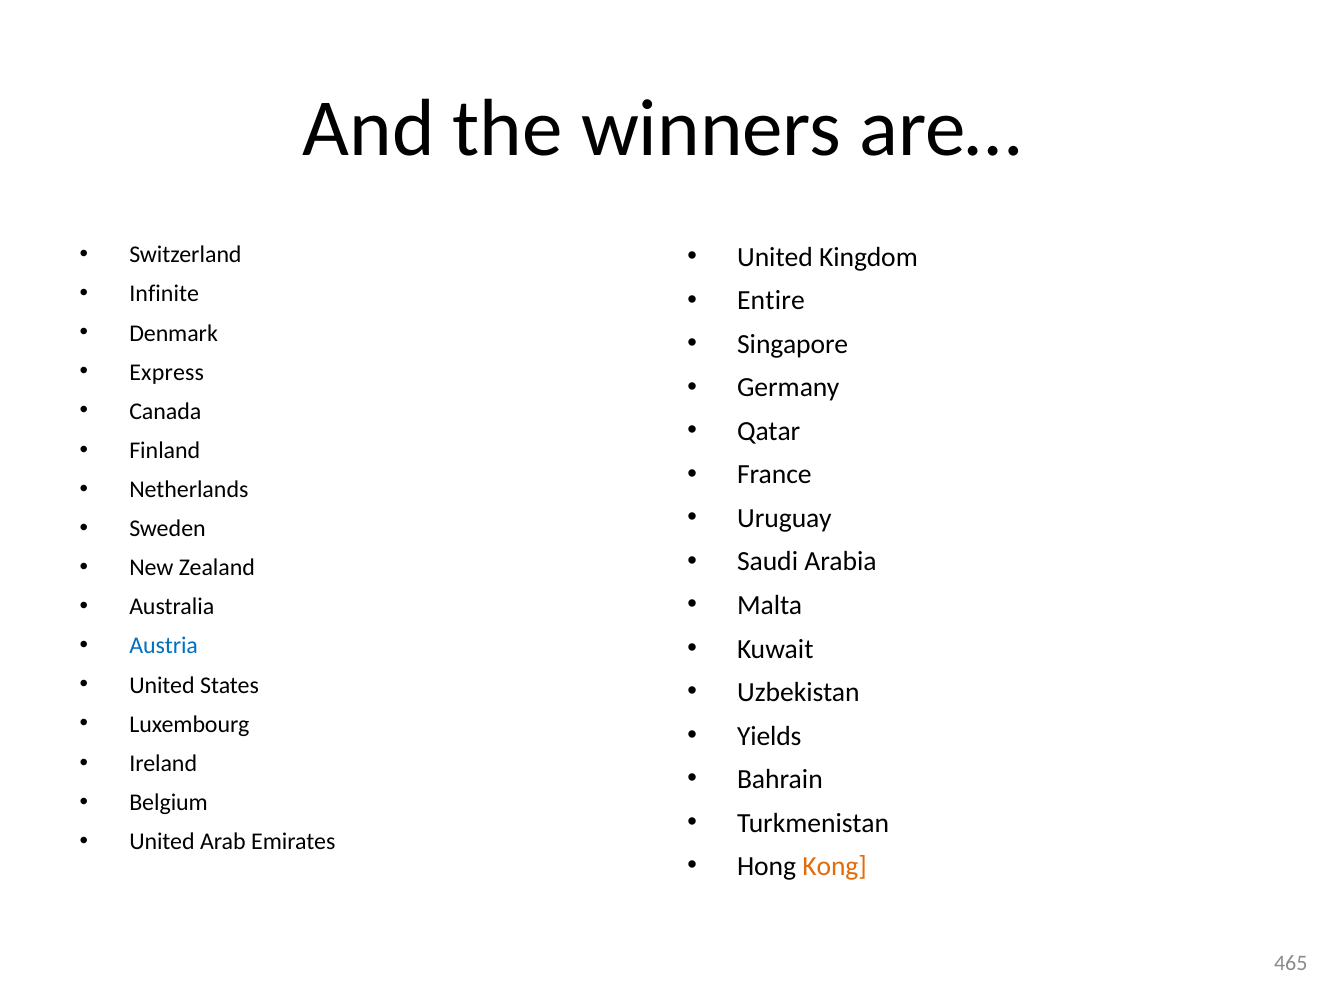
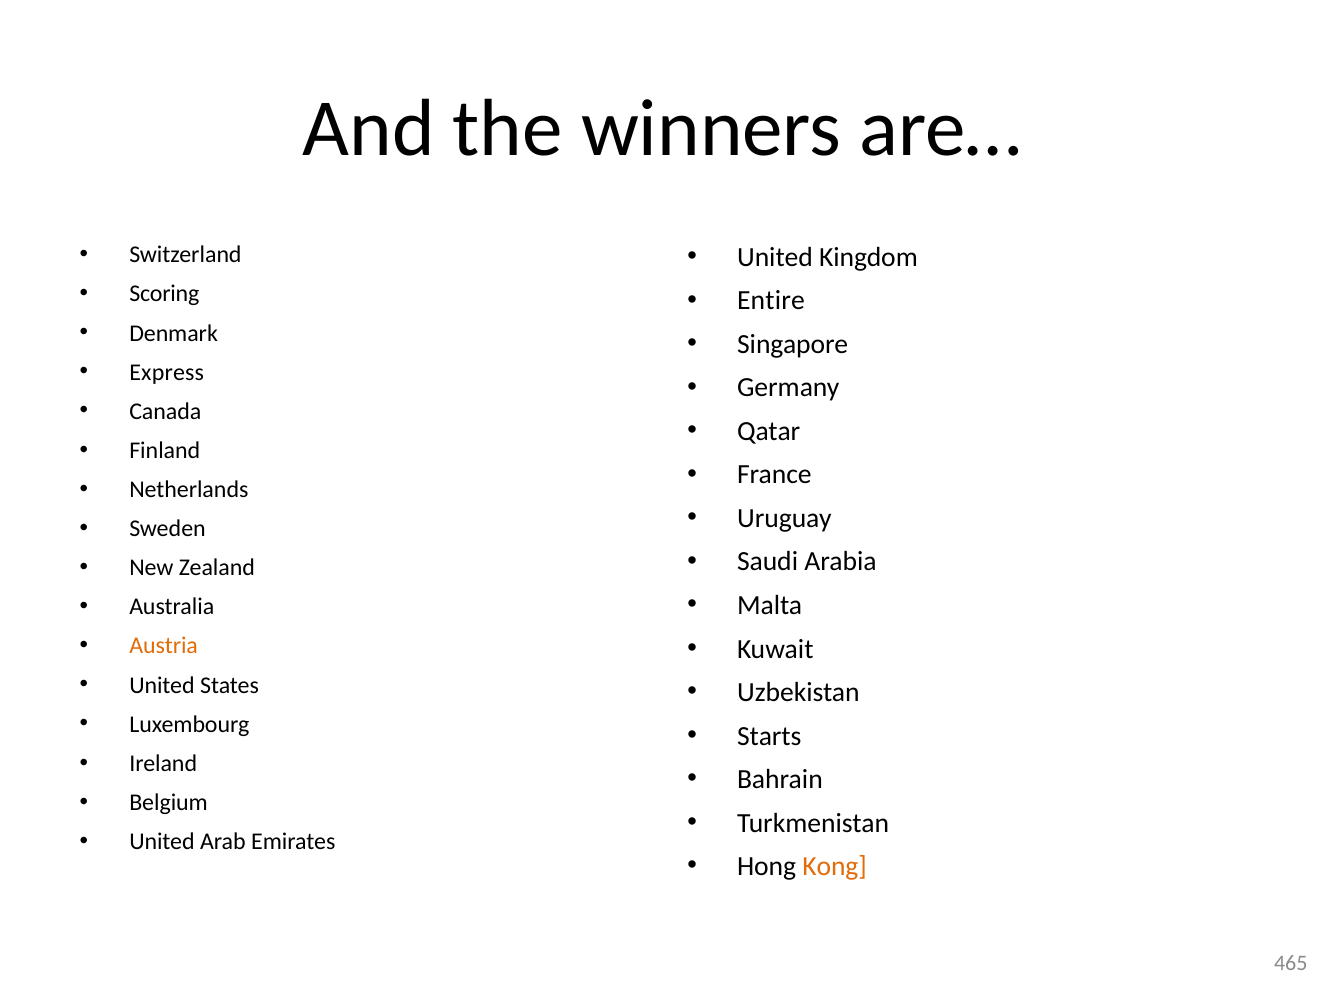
Infinite: Infinite -> Scoring
Austria colour: blue -> orange
Yields: Yields -> Starts
